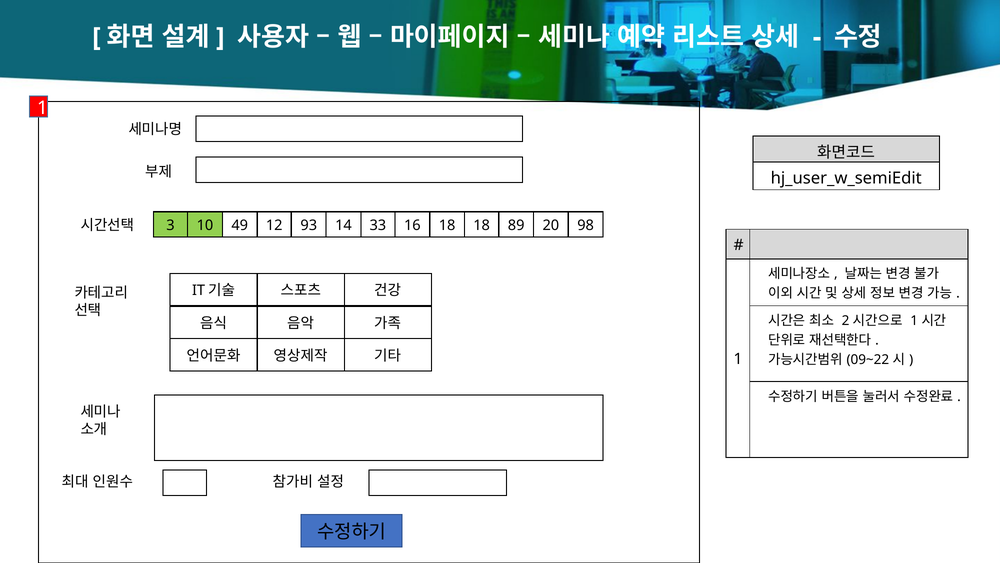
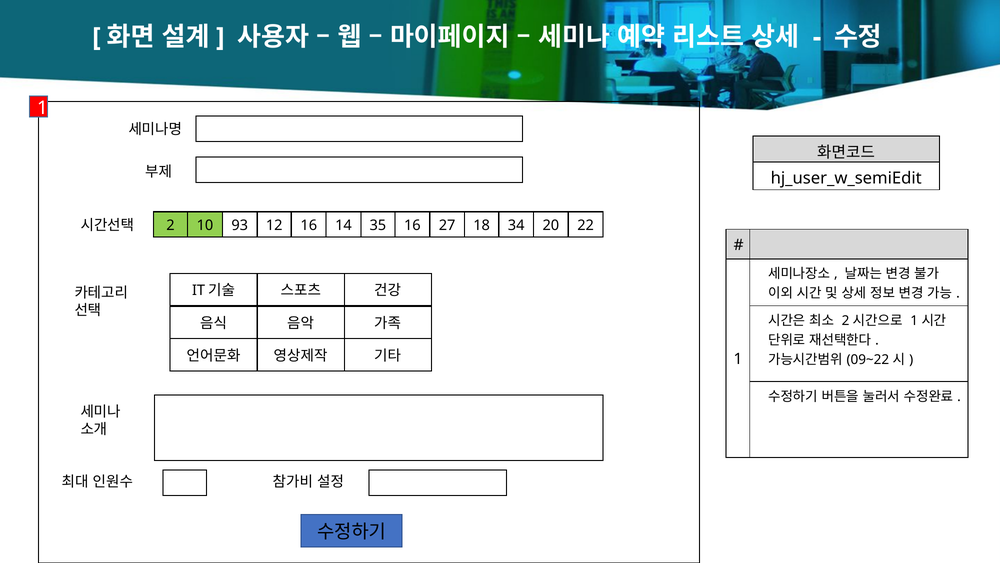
3 at (170, 225): 3 -> 2
49: 49 -> 93
12 93: 93 -> 16
33: 33 -> 35
16 18: 18 -> 27
89: 89 -> 34
98: 98 -> 22
